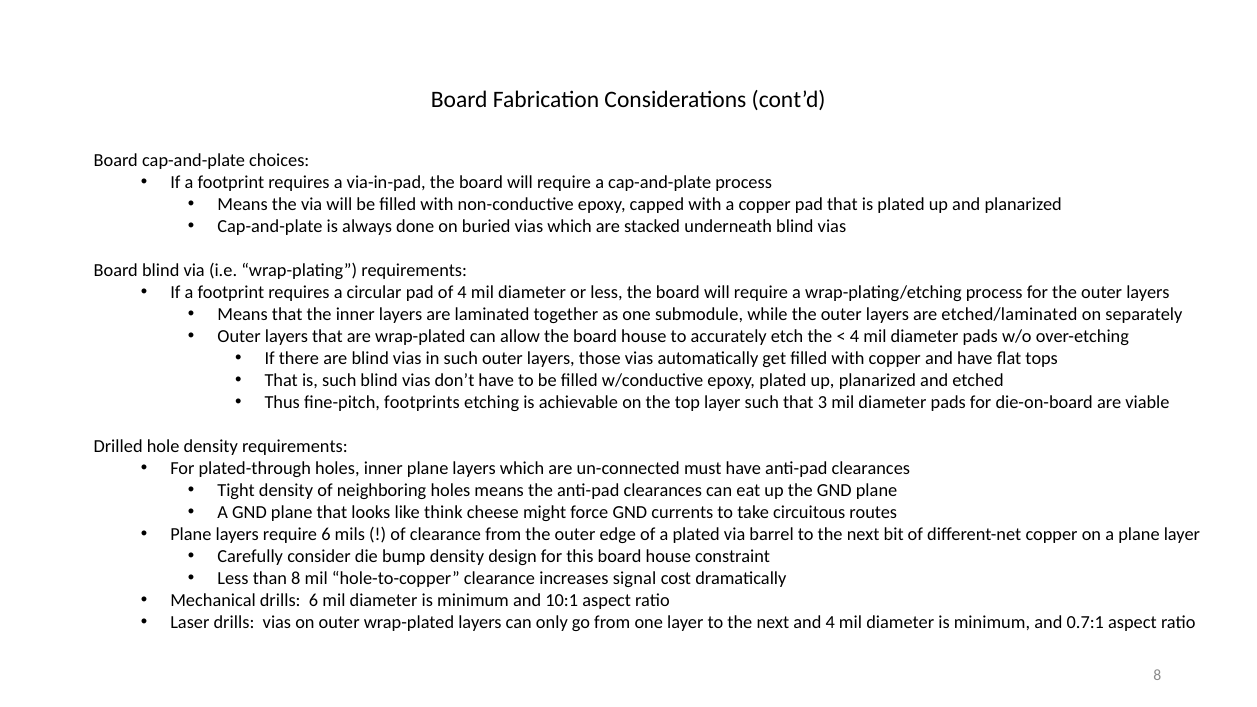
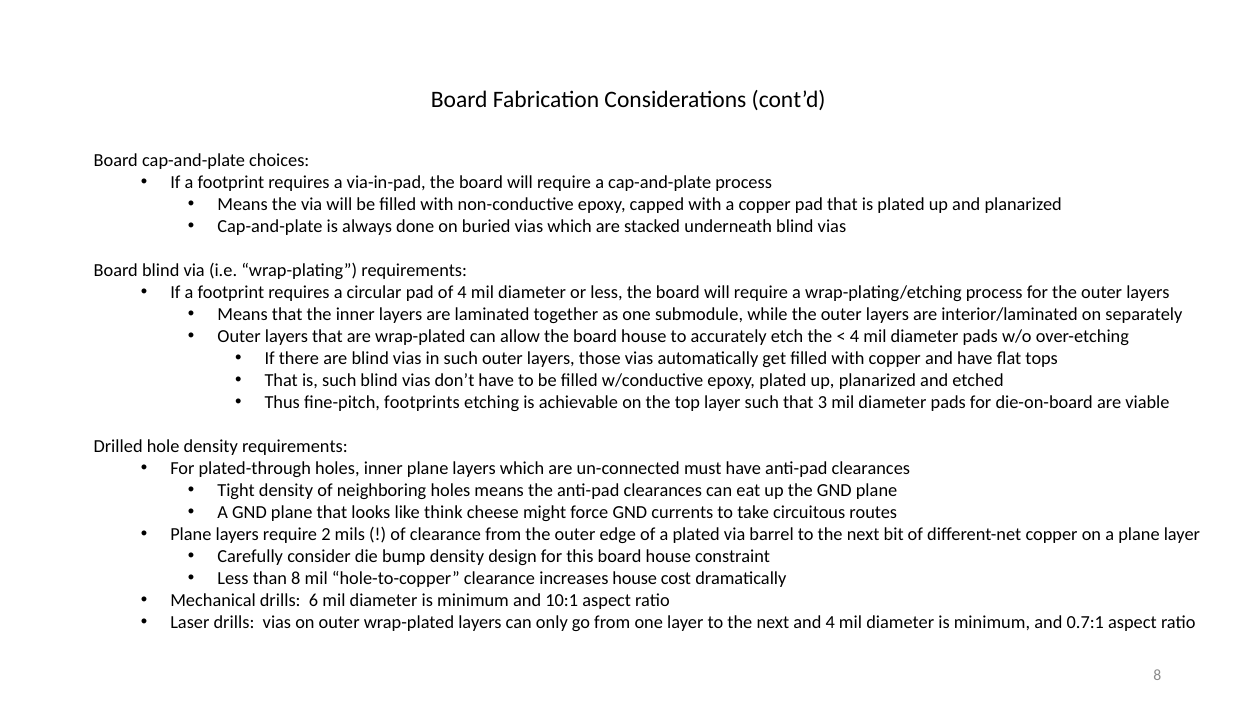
etched/laminated: etched/laminated -> interior/laminated
require 6: 6 -> 2
increases signal: signal -> house
